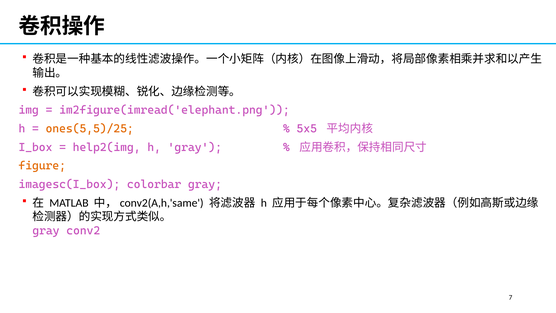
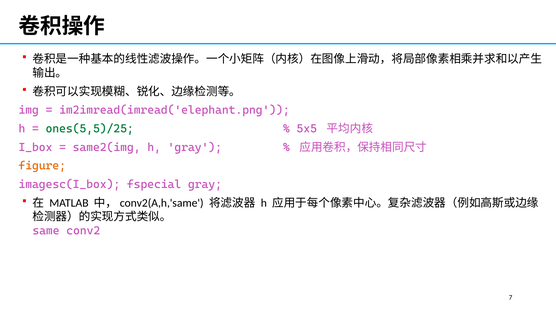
im2figure(imread('elephant.png: im2figure(imread('elephant.png -> im2imread(imread('elephant.png
ones(5,5)/25 colour: orange -> green
help2(img: help2(img -> same2(img
colorbar: colorbar -> fspecial
gray at (46, 231): gray -> same
